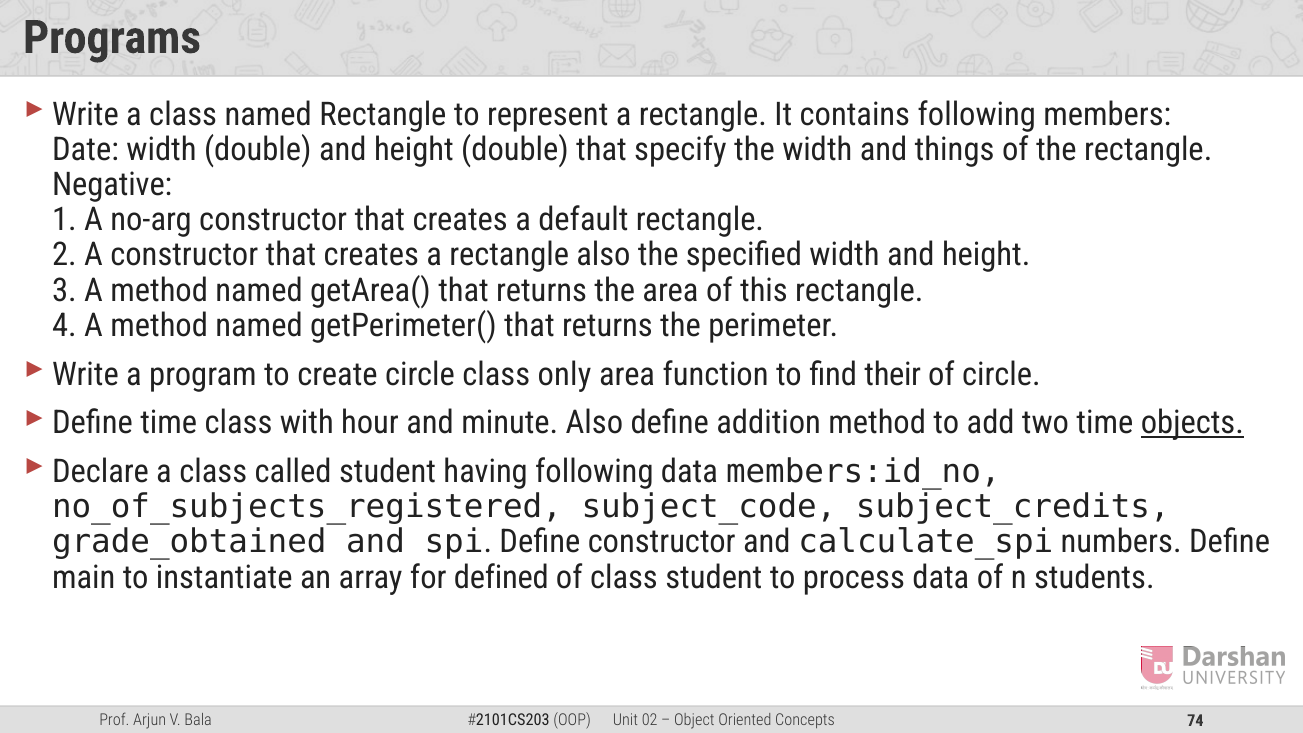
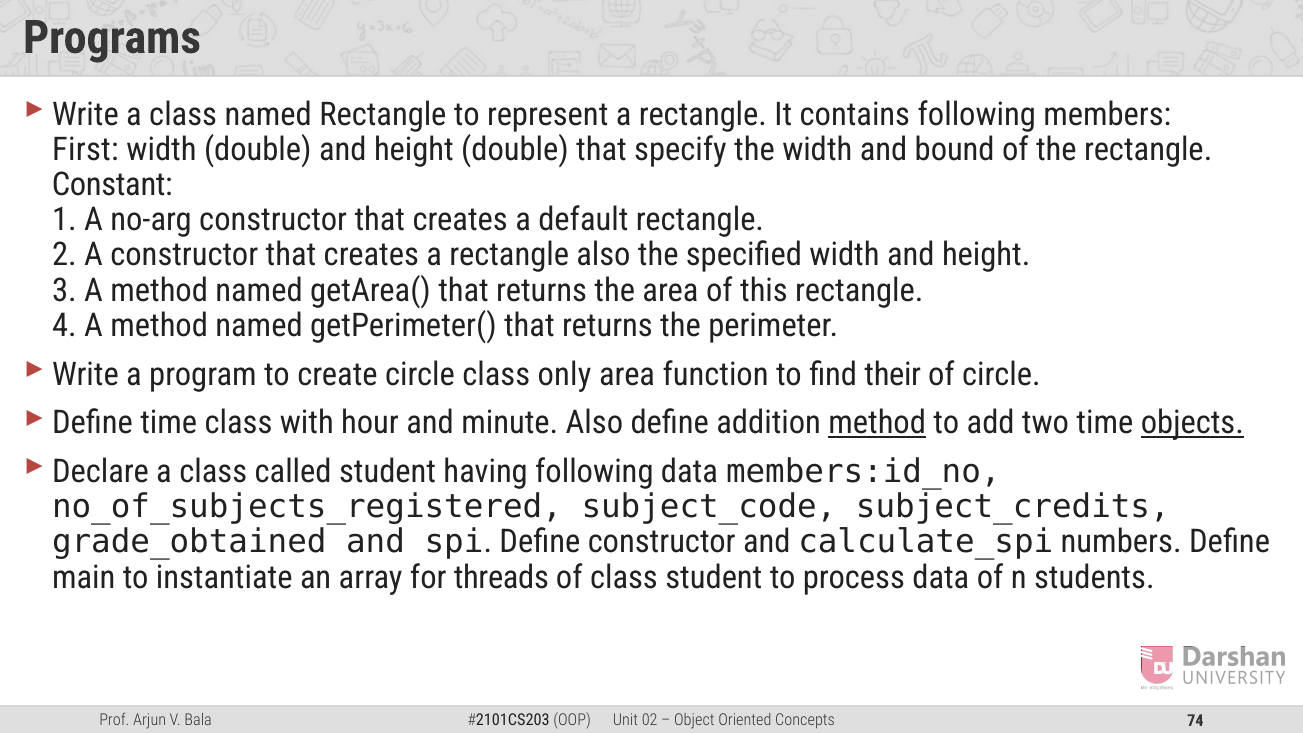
Date: Date -> First
things: things -> bound
Negative: Negative -> Constant
method at (877, 423) underline: none -> present
defined: defined -> threads
